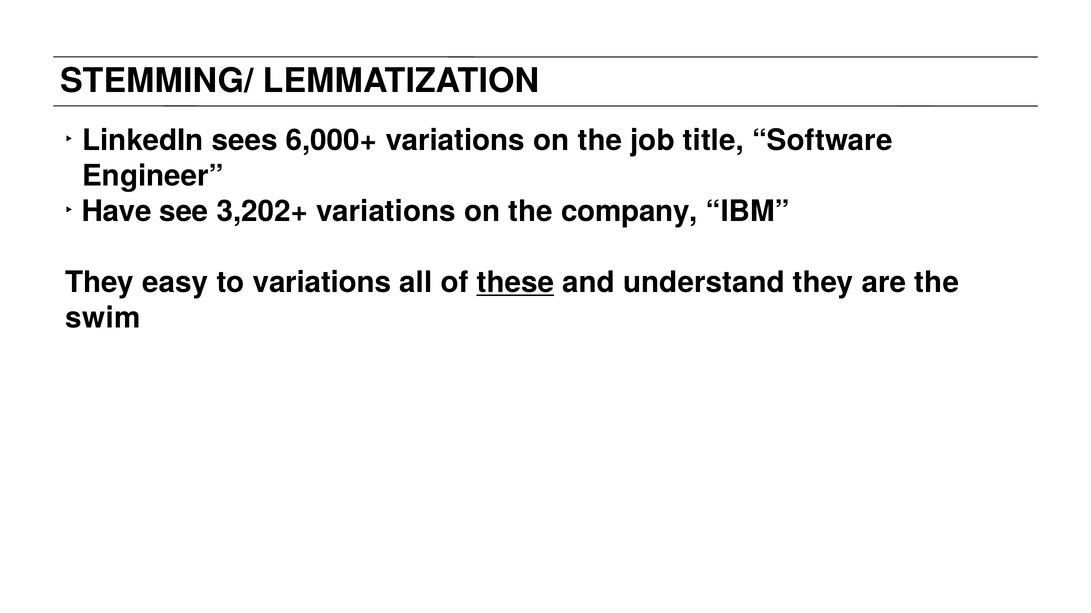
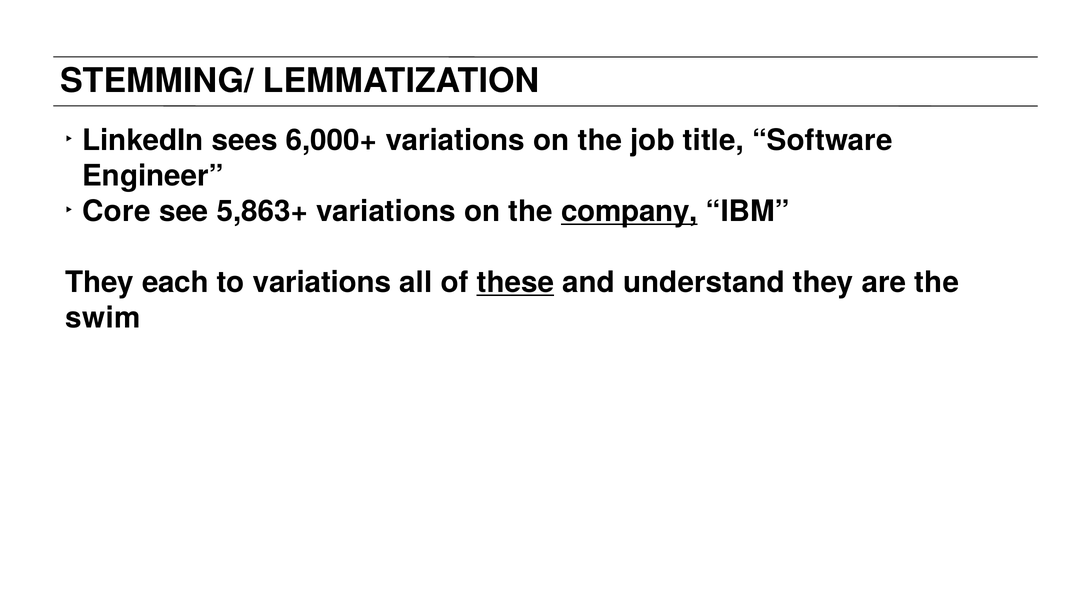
Have: Have -> Core
3,202+: 3,202+ -> 5,863+
company underline: none -> present
easy: easy -> each
